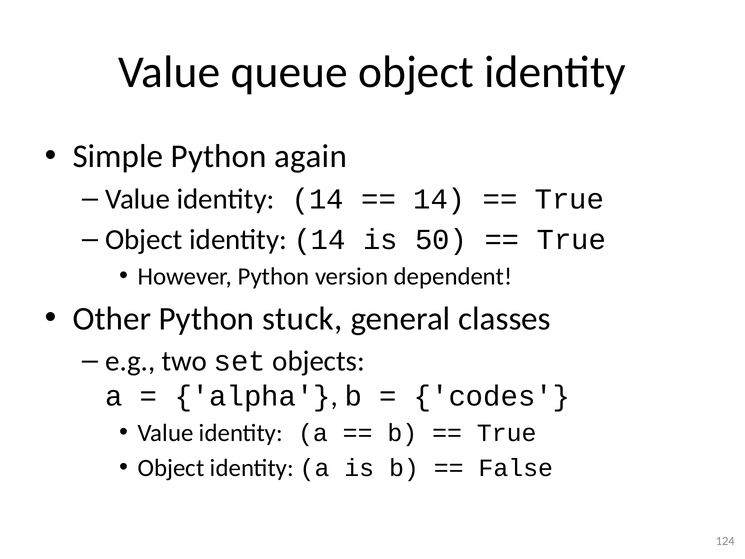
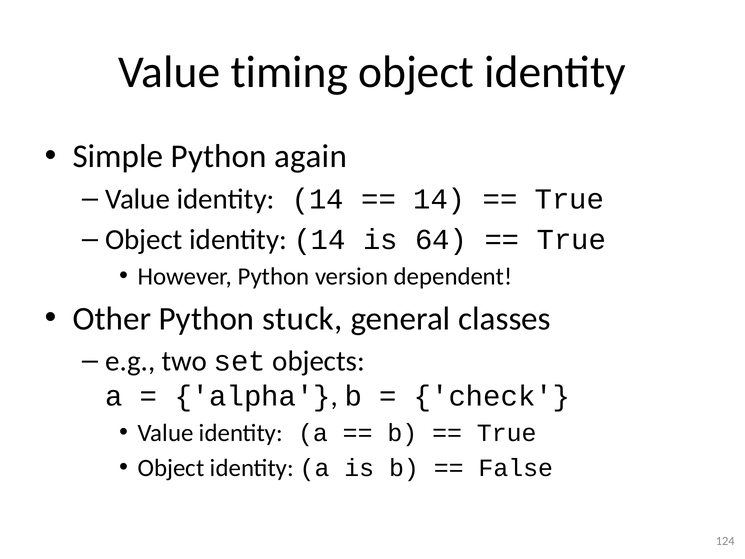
queue: queue -> timing
50: 50 -> 64
codes: codes -> check
